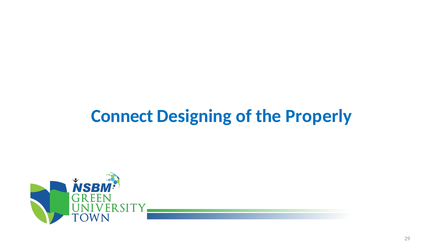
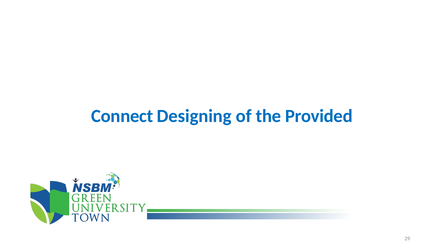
Properly: Properly -> Provided
